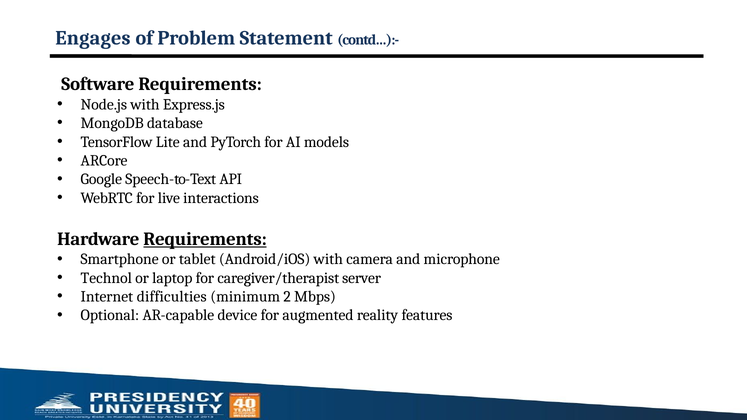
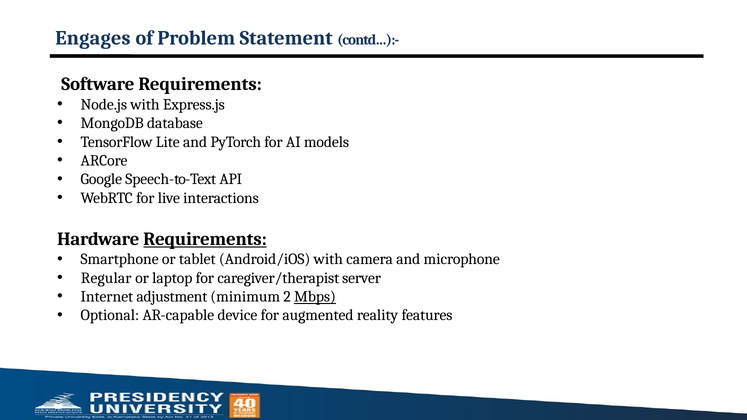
Technol: Technol -> Regular
difficulties: difficulties -> adjustment
Mbps underline: none -> present
